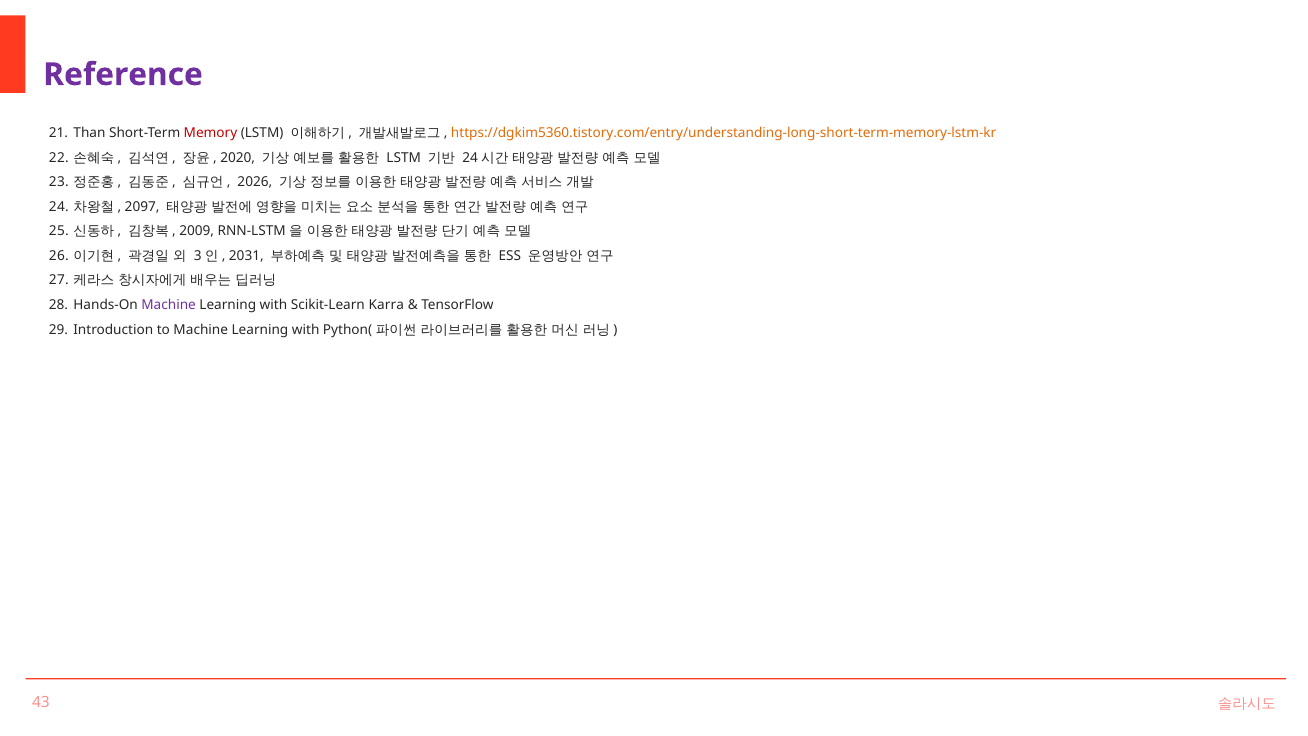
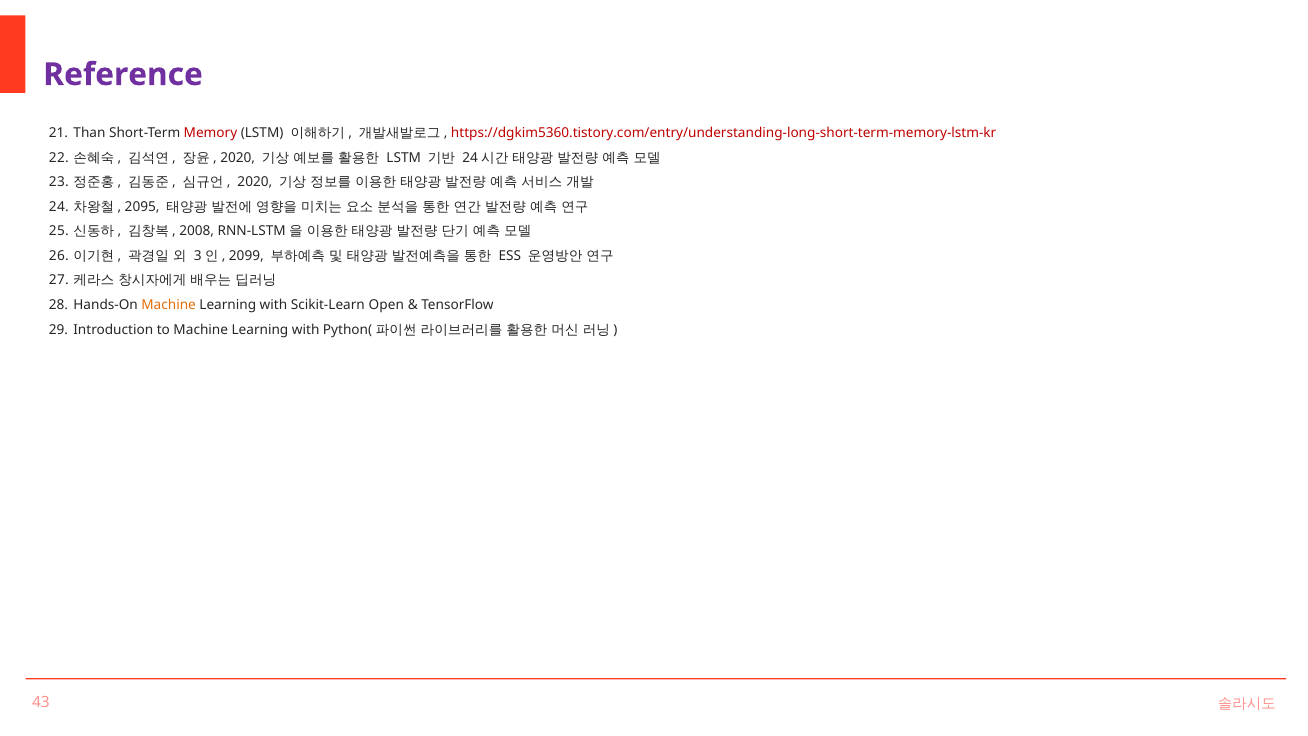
https://dgkim5360.tistory.com/entry/understanding-long-short-term-memory-lstm-kr colour: orange -> red
2026 at (255, 182): 2026 -> 2020
2097: 2097 -> 2095
2009: 2009 -> 2008
2031: 2031 -> 2099
Machine at (169, 305) colour: purple -> orange
Karra: Karra -> Open
